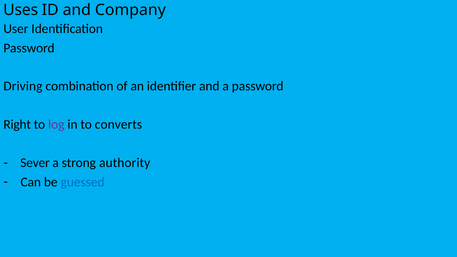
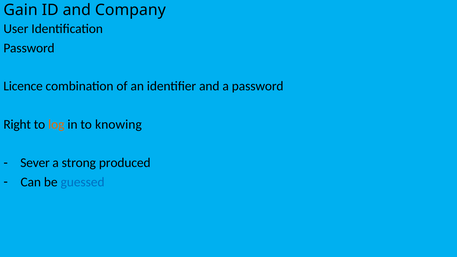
Uses: Uses -> Gain
Driving: Driving -> Licence
log colour: purple -> orange
converts: converts -> knowing
authority: authority -> produced
